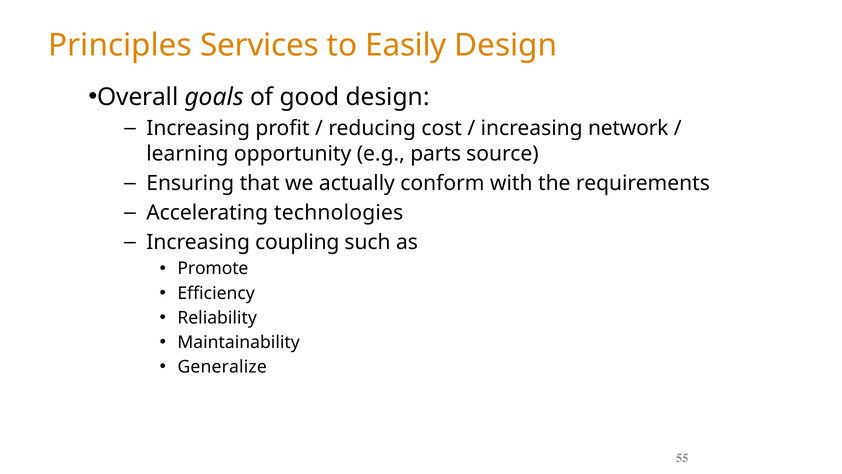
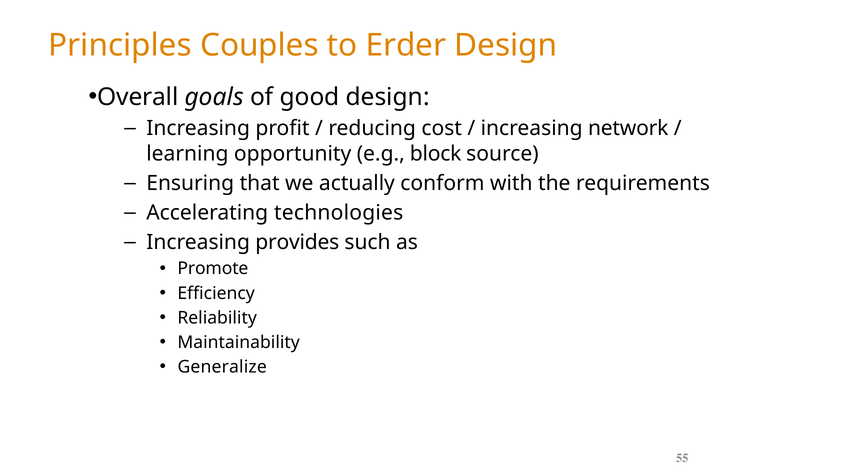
Services: Services -> Couples
Easily: Easily -> Erder
parts: parts -> block
coupling: coupling -> provides
